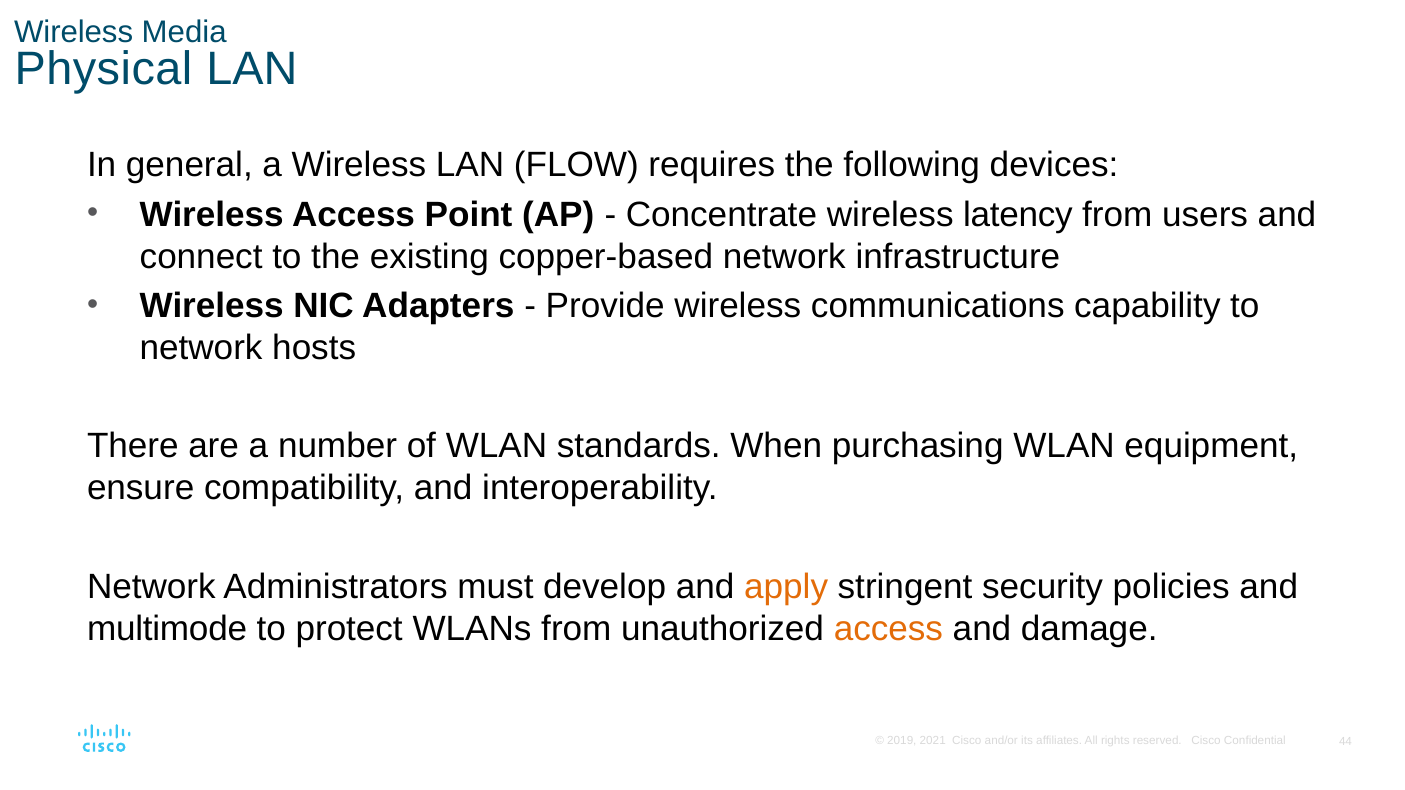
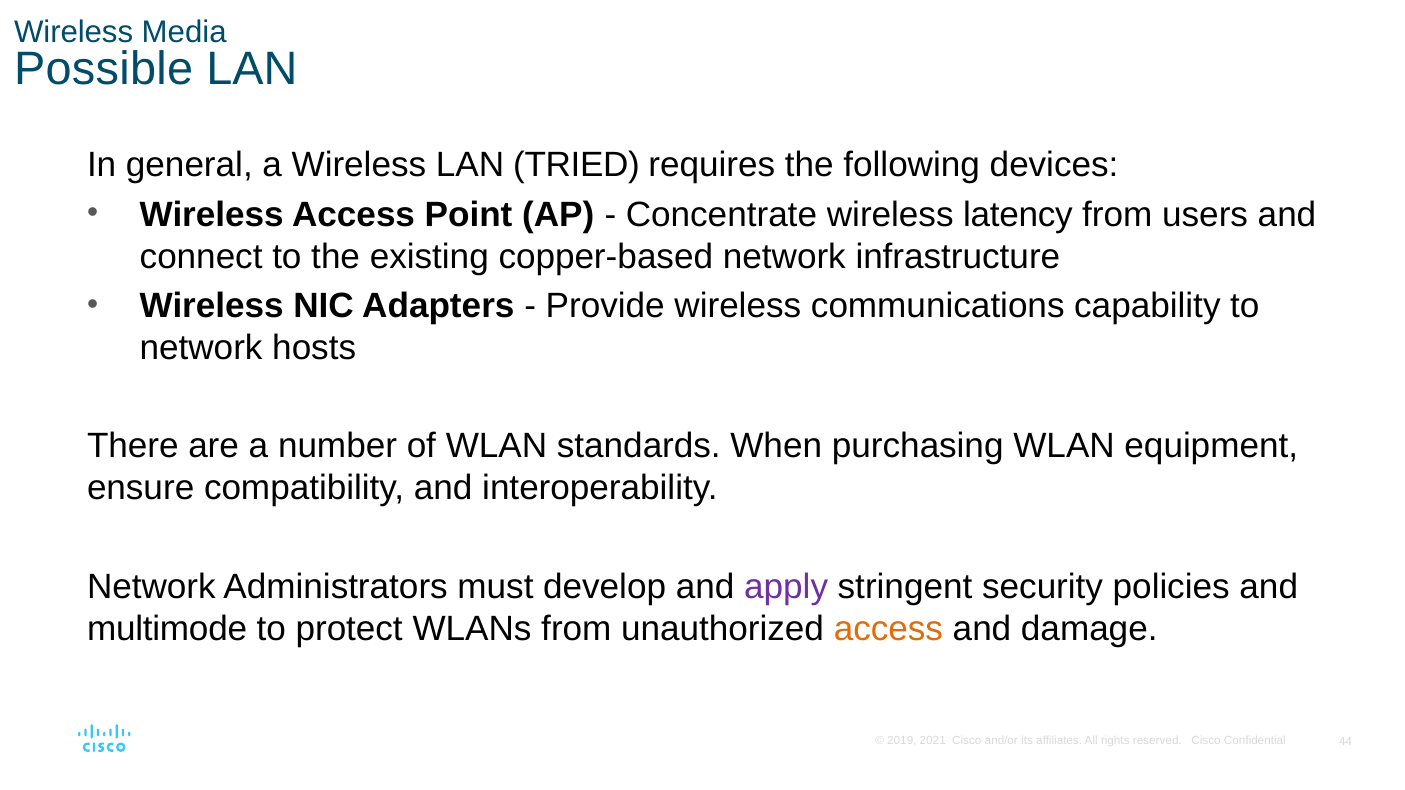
Physical: Physical -> Possible
FLOW: FLOW -> TRIED
apply colour: orange -> purple
